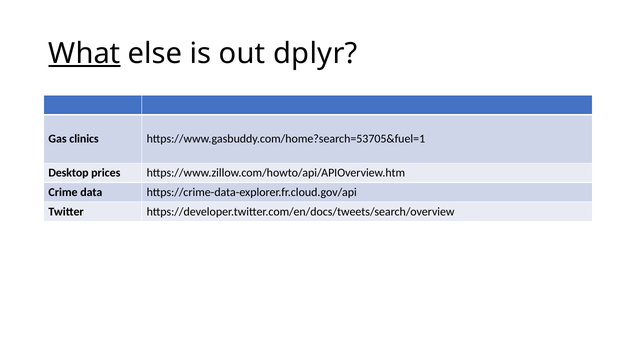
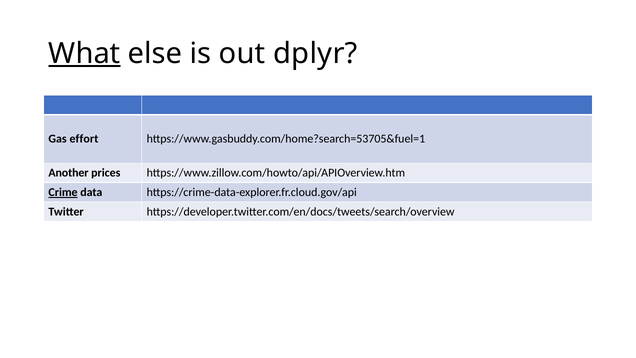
clinics: clinics -> effort
Desktop: Desktop -> Another
Crime underline: none -> present
